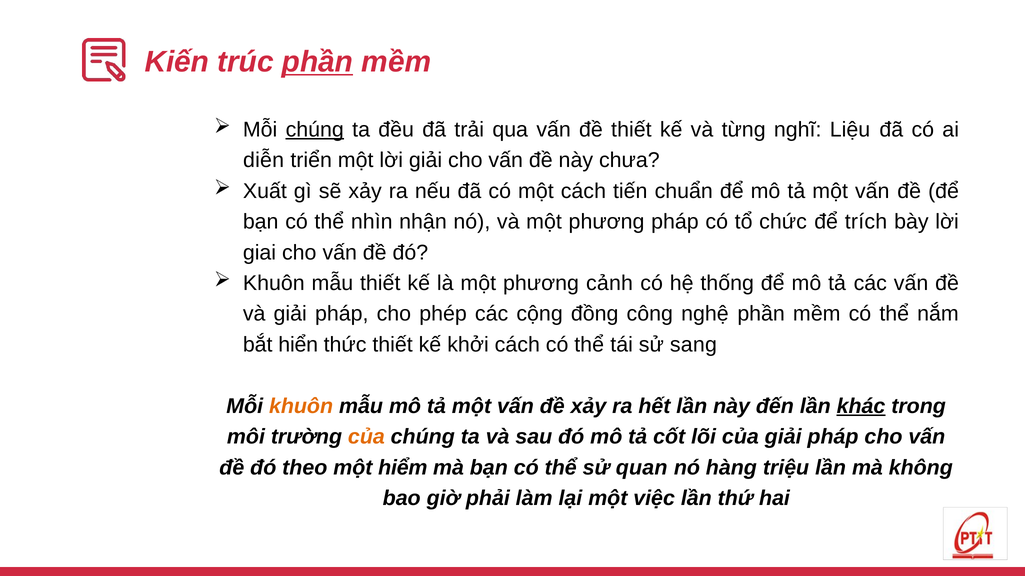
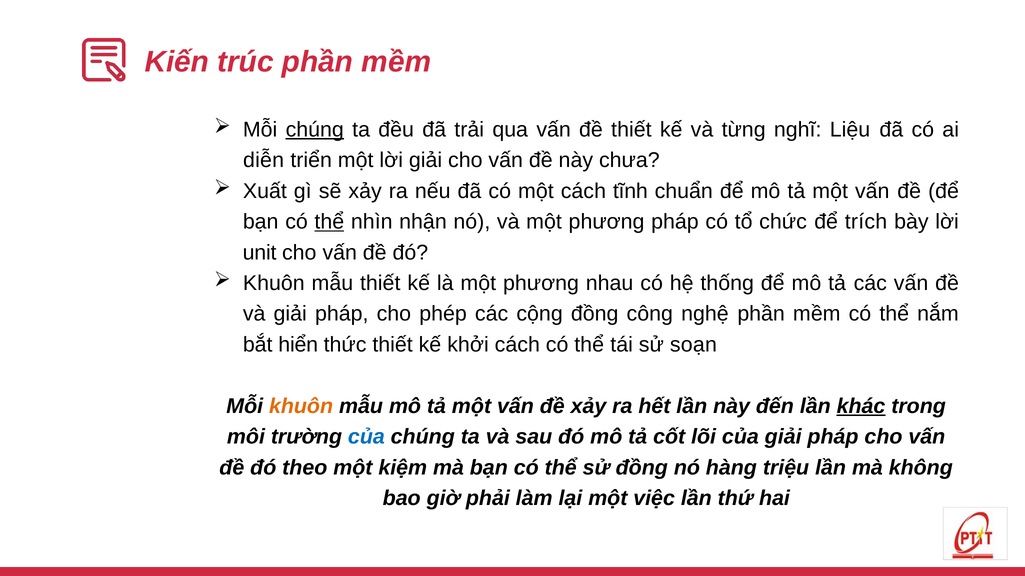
phần at (318, 62) underline: present -> none
tiến: tiến -> tĩnh
thể at (329, 222) underline: none -> present
giai: giai -> unit
cảnh: cảnh -> nhau
sang: sang -> soạn
của at (366, 437) colour: orange -> blue
hiểm: hiểm -> kiệm
sử quan: quan -> đồng
